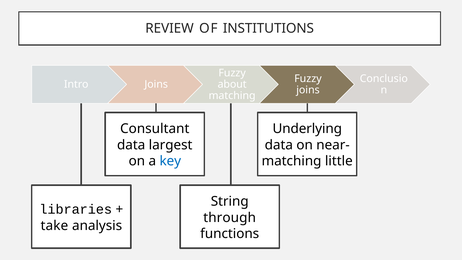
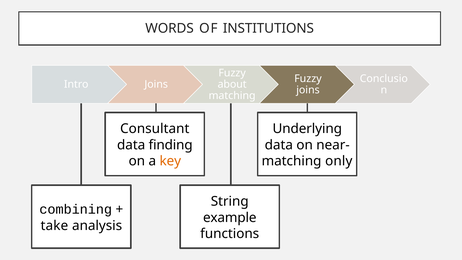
REVIEW: REVIEW -> WORDS
largest: largest -> finding
key colour: blue -> orange
little: little -> only
libraries: libraries -> combining
through: through -> example
